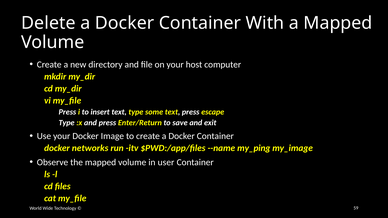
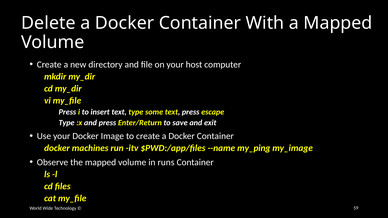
networks: networks -> machines
user: user -> runs
